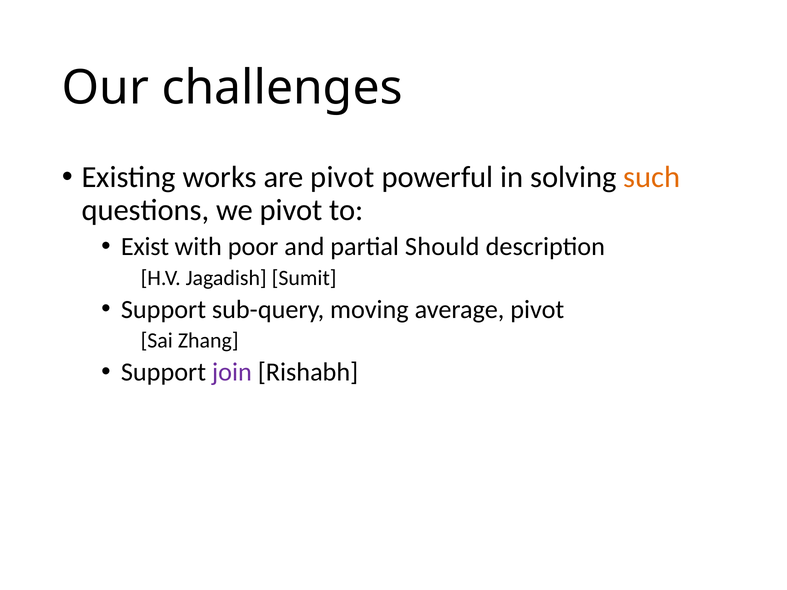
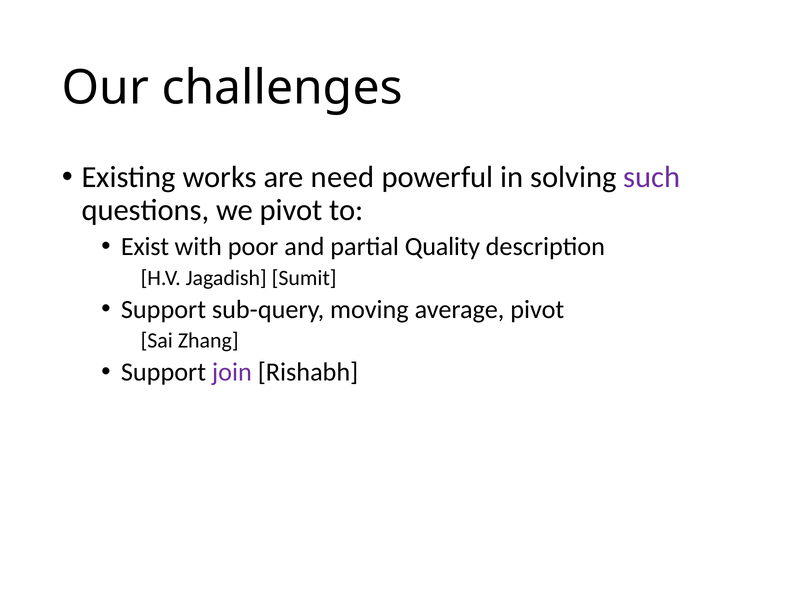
are pivot: pivot -> need
such colour: orange -> purple
Should: Should -> Quality
